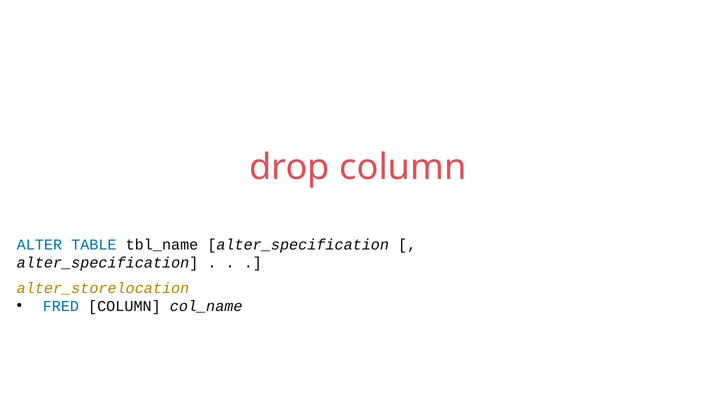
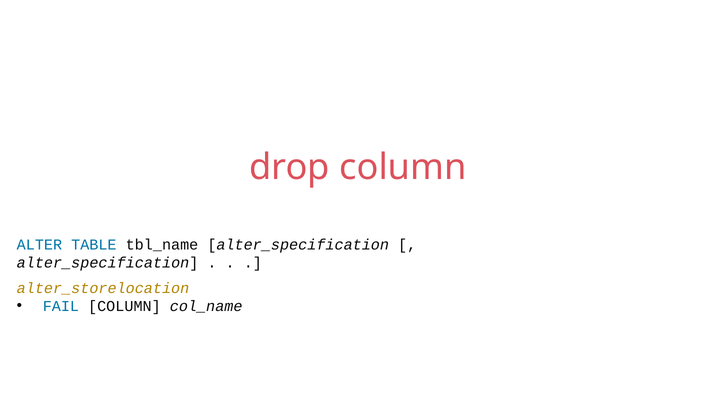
FRED: FRED -> FAIL
